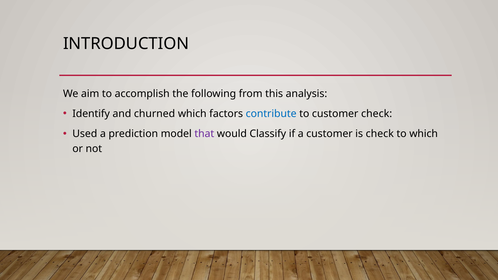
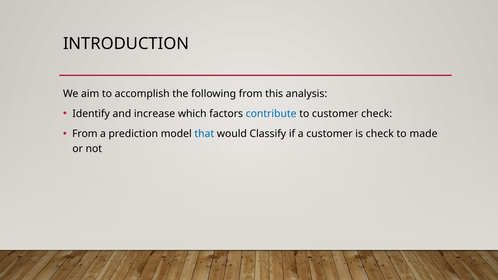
churned: churned -> increase
Used at (85, 134): Used -> From
that colour: purple -> blue
to which: which -> made
